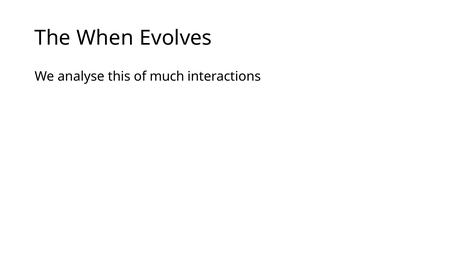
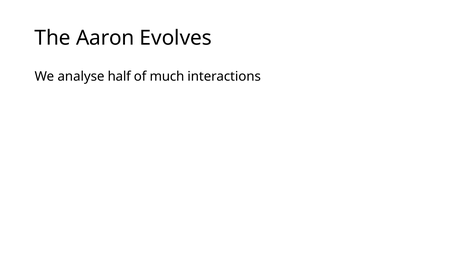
When: When -> Aaron
this: this -> half
